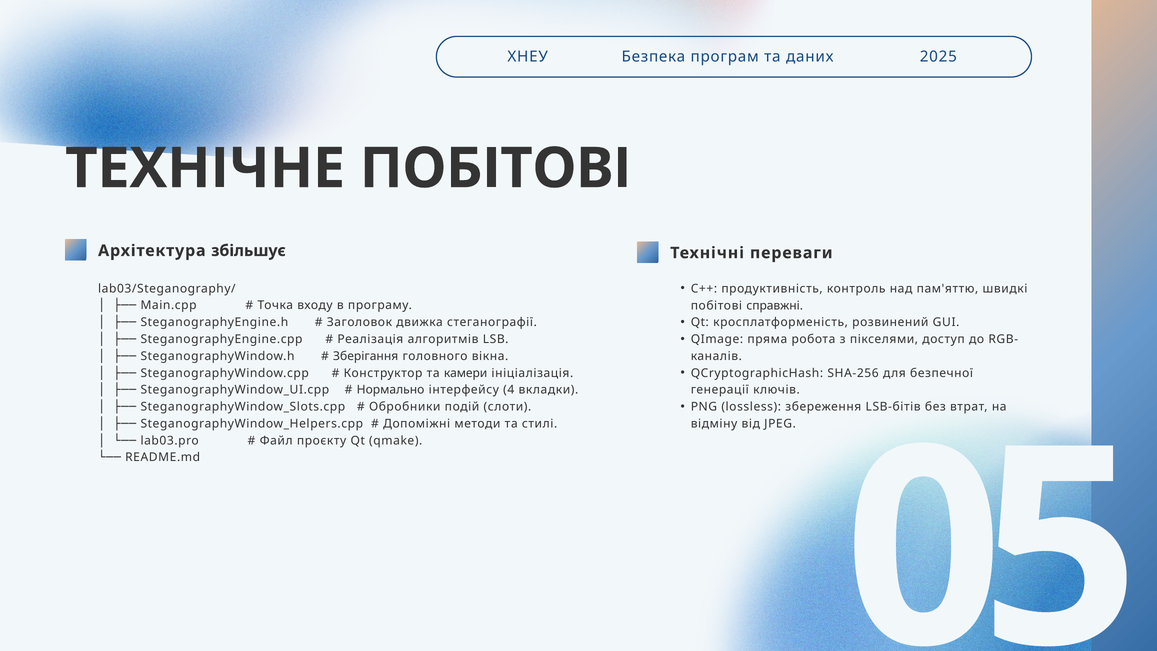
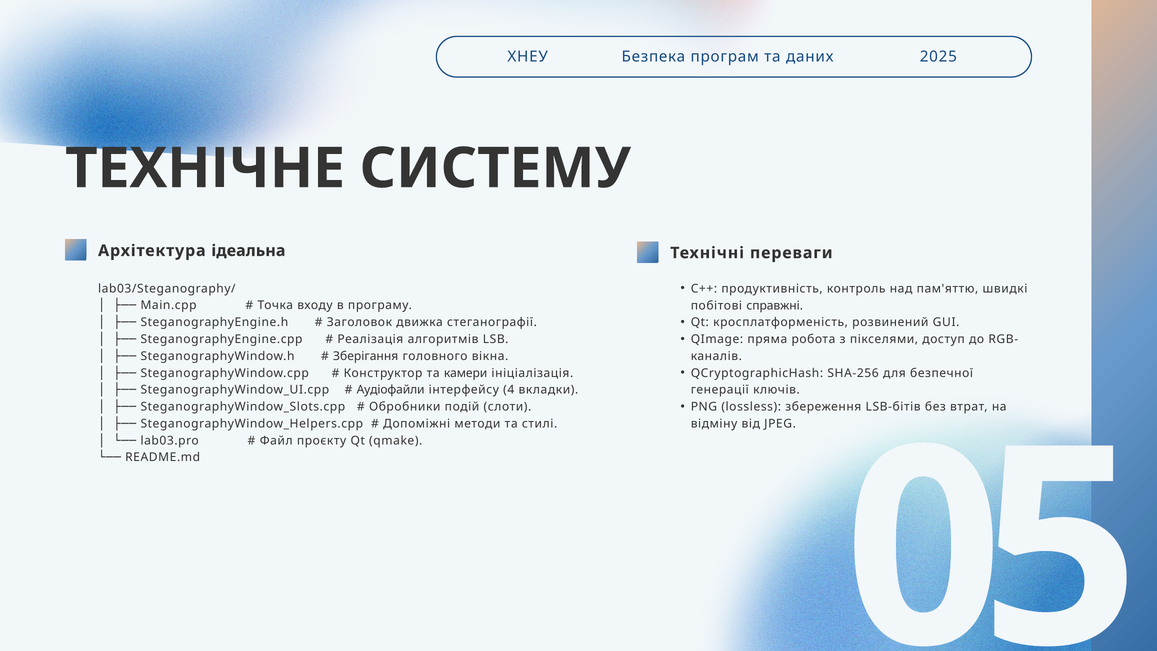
ТЕХНІЧНЕ ПОБІТОВІ: ПОБІТОВІ -> СИСТЕМУ
збільшує: збільшує -> ідеальна
Нормально: Нормально -> Аудіофайли
